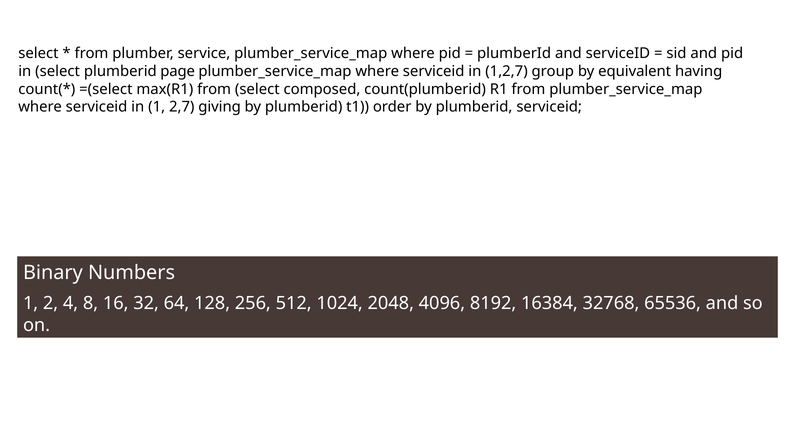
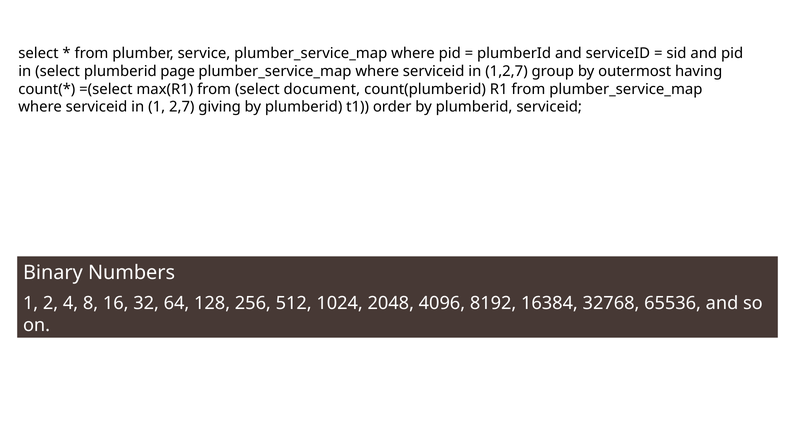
equivalent: equivalent -> outermost
composed: composed -> document
